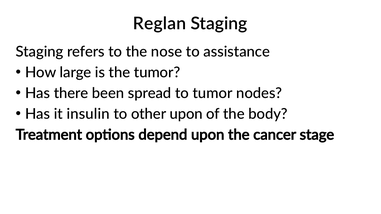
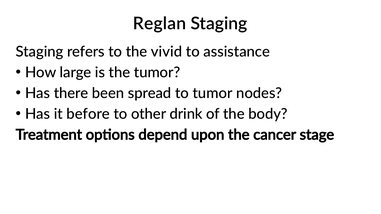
nose: nose -> vivid
insulin: insulin -> before
other upon: upon -> drink
